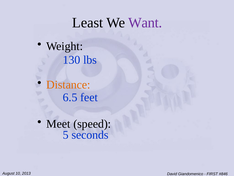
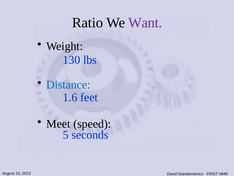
Least: Least -> Ratio
Distance colour: orange -> blue
6.5: 6.5 -> 1.6
